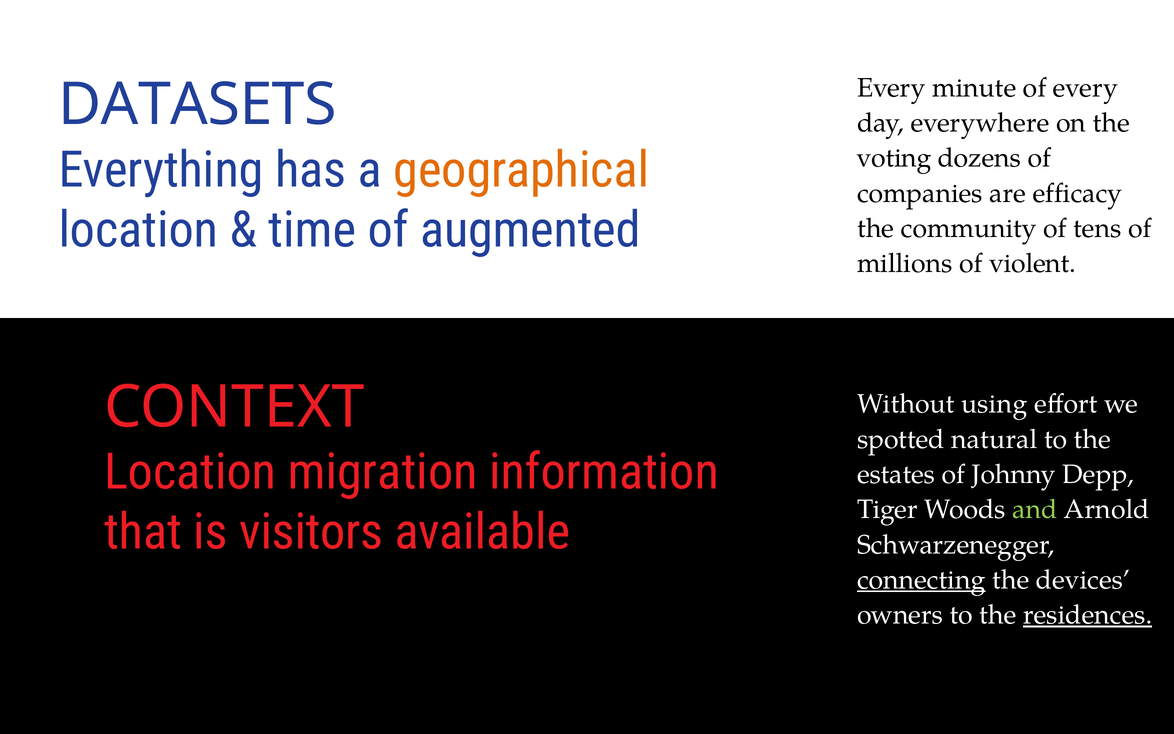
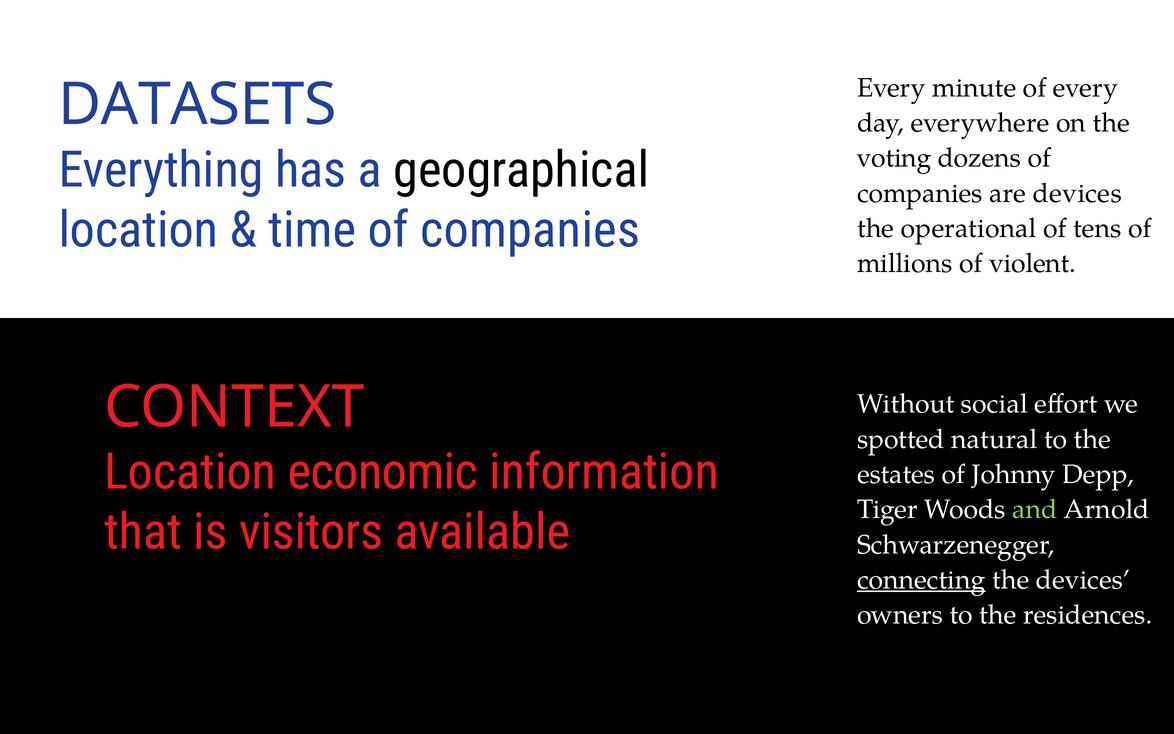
geographical colour: orange -> black
are efficacy: efficacy -> devices
time of augmented: augmented -> companies
community: community -> operational
using: using -> social
migration: migration -> economic
residences underline: present -> none
